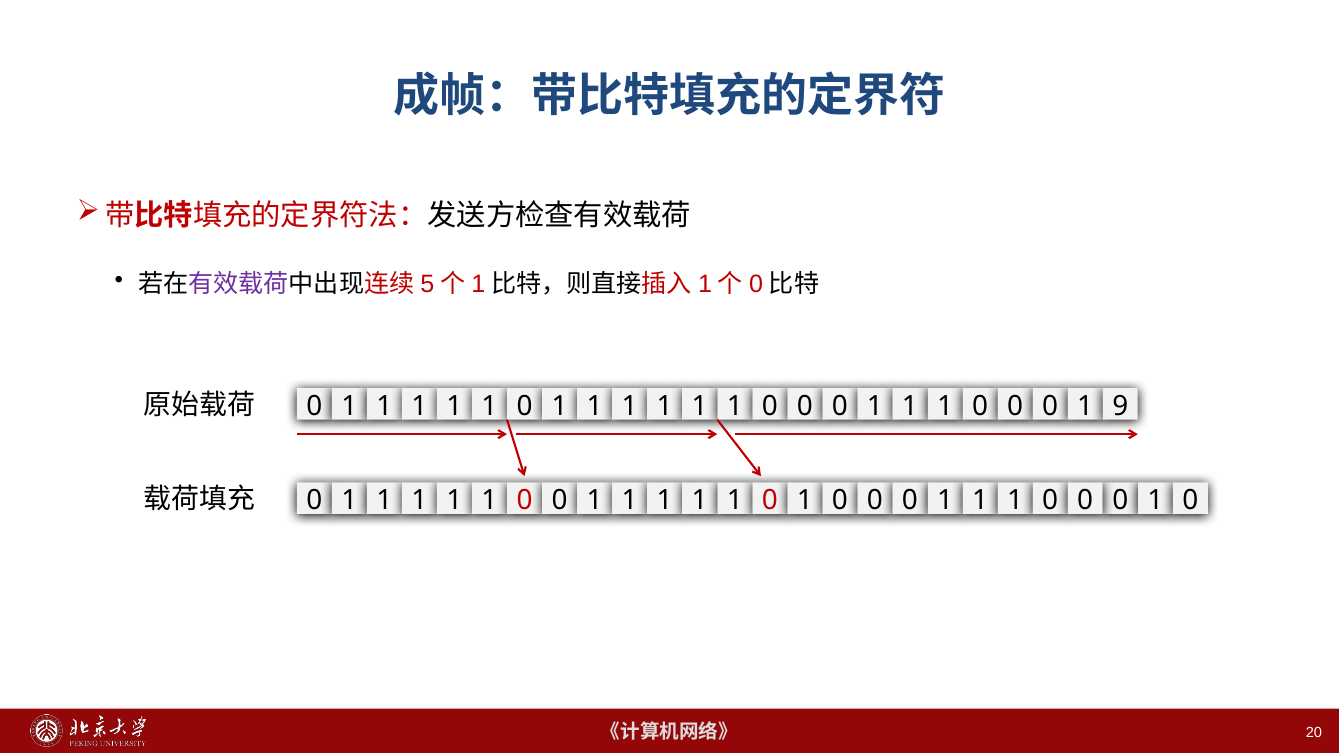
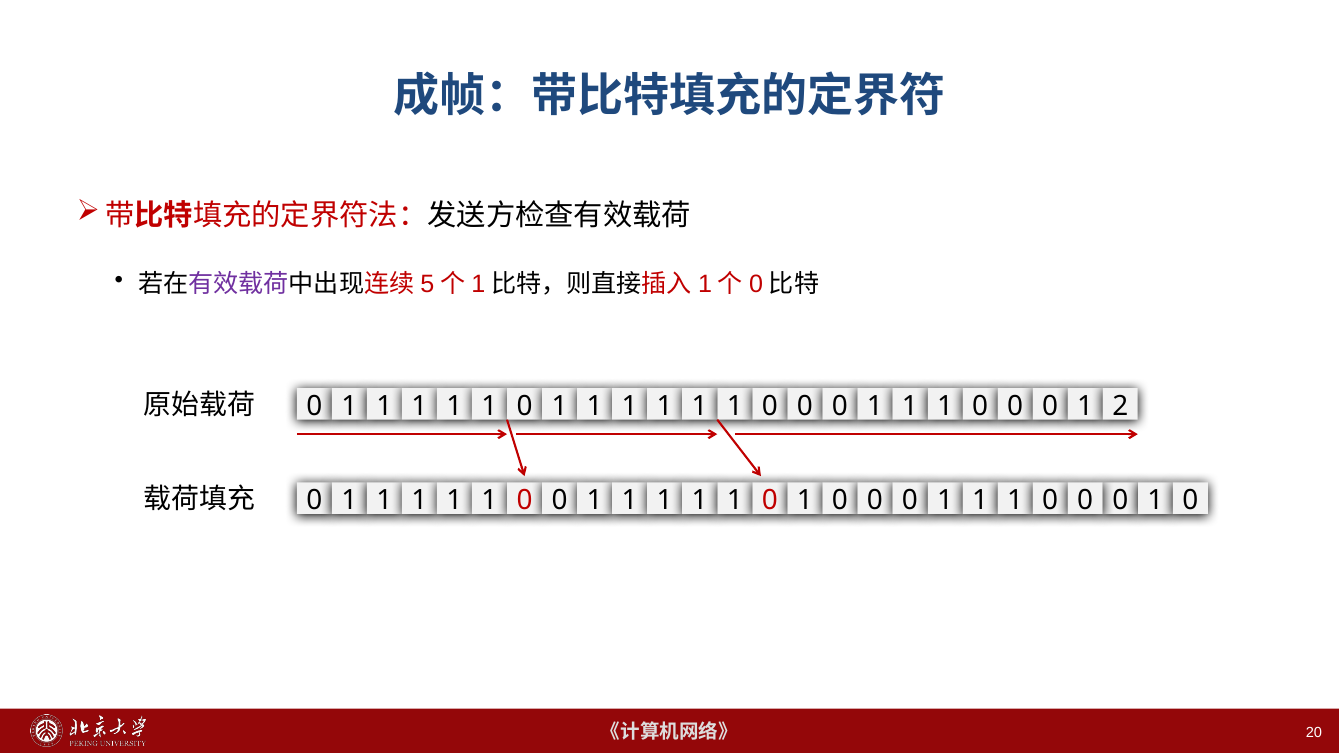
9: 9 -> 2
